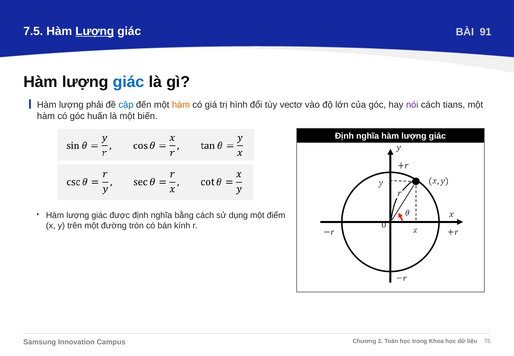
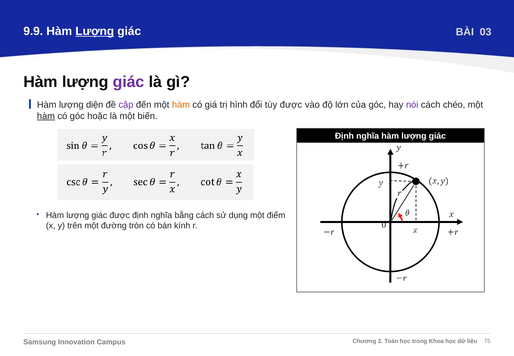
7.5: 7.5 -> 9.9
91: 91 -> 03
giác at (129, 82) colour: blue -> purple
phải: phải -> diện
cập colour: blue -> purple
tùy vectơ: vectơ -> được
tians: tians -> chéo
hàm at (46, 116) underline: none -> present
huấn: huấn -> hoặc
